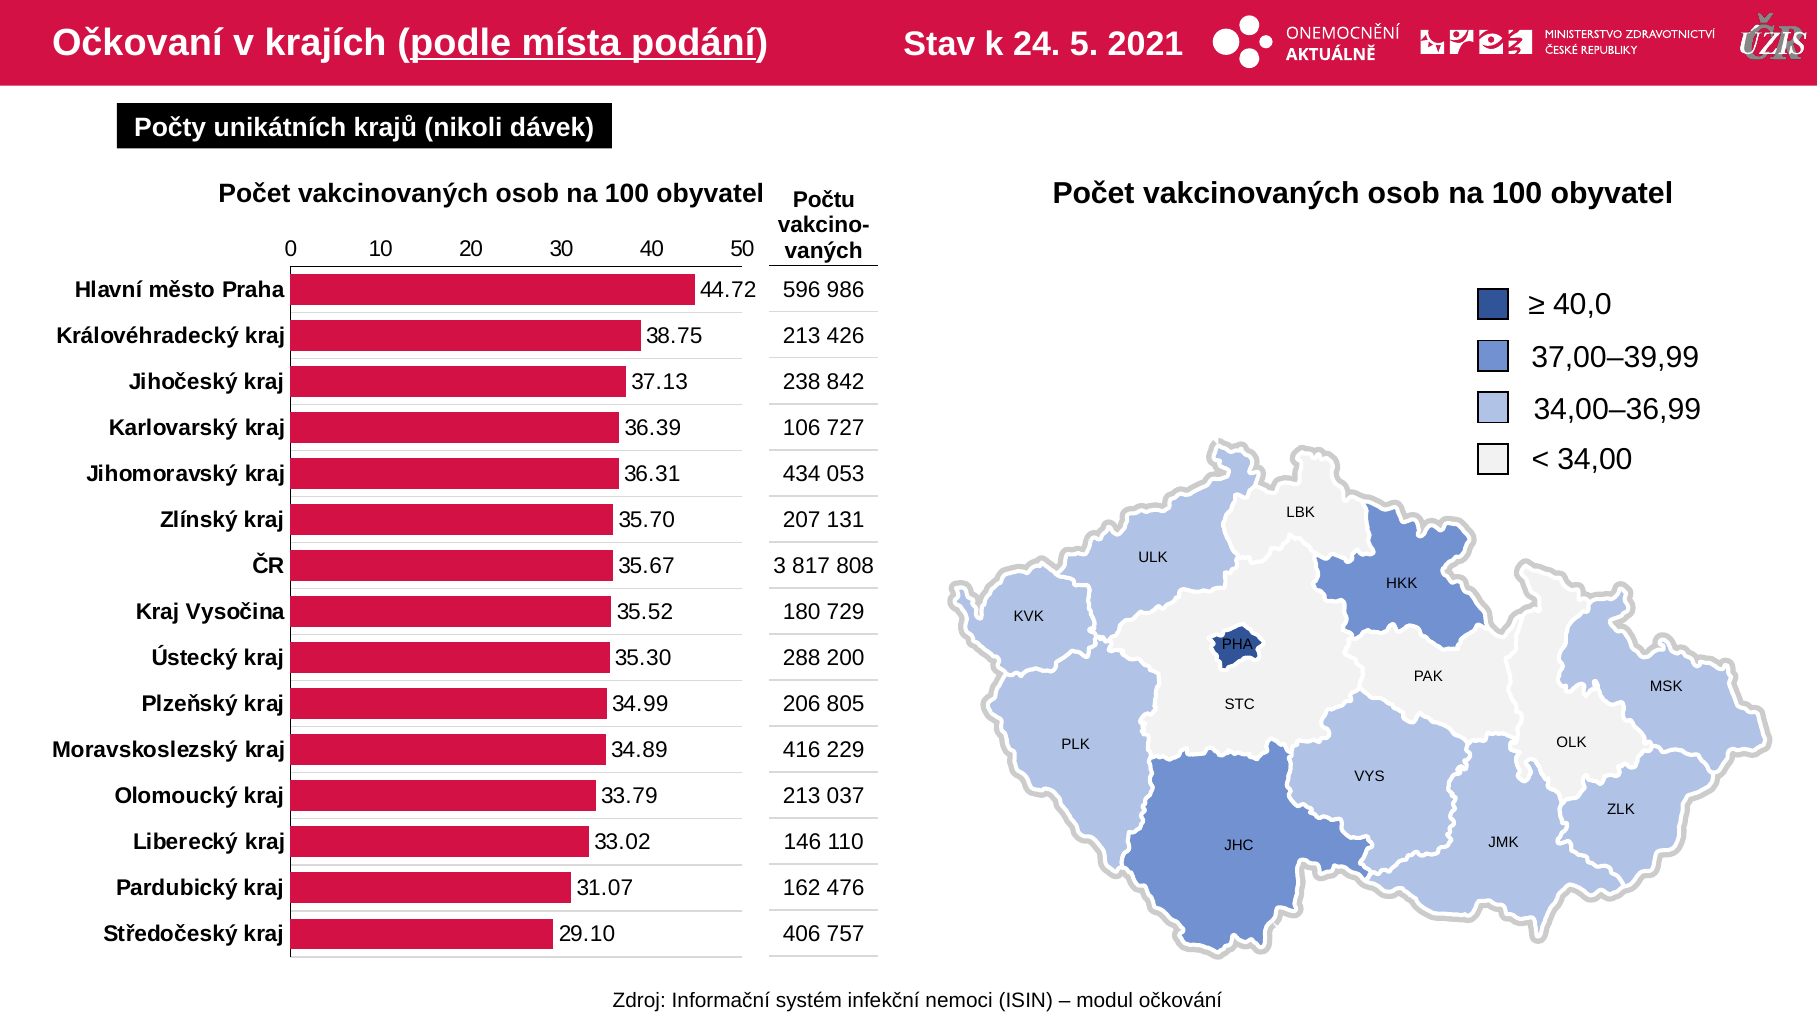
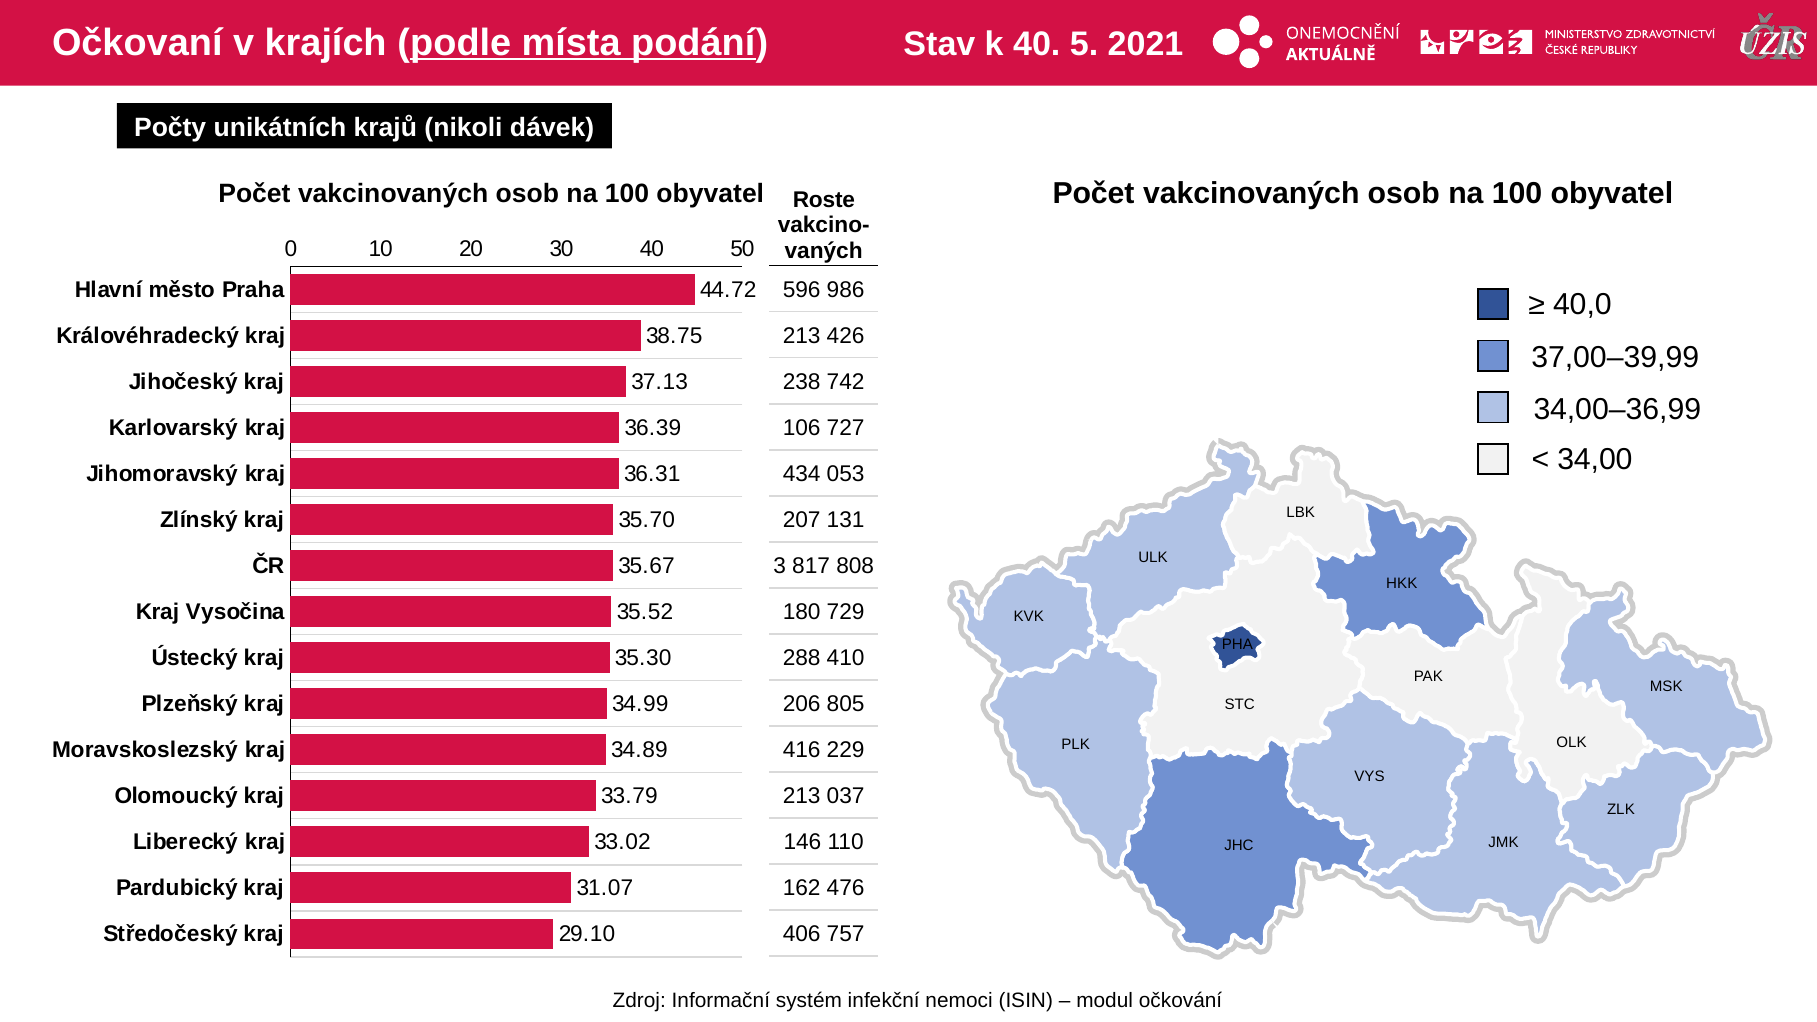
k 24: 24 -> 40
Počtu: Počtu -> Roste
842: 842 -> 742
200: 200 -> 410
